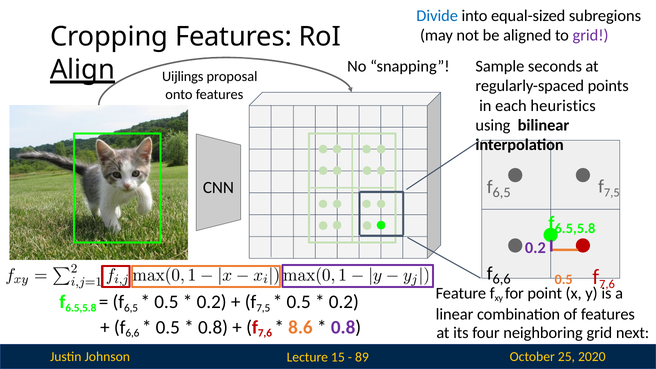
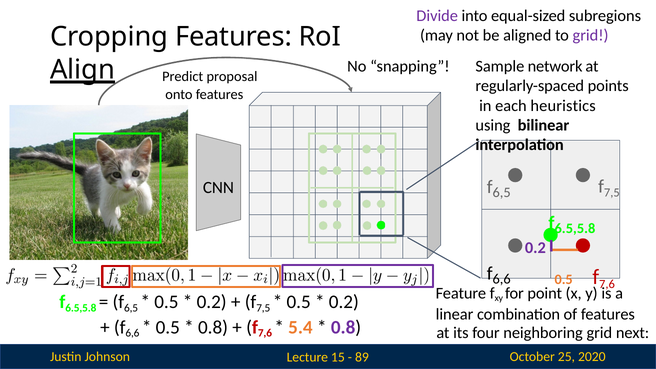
Divide colour: blue -> purple
seconds: seconds -> network
Uijlings: Uijlings -> Predict
8.6: 8.6 -> 5.4
